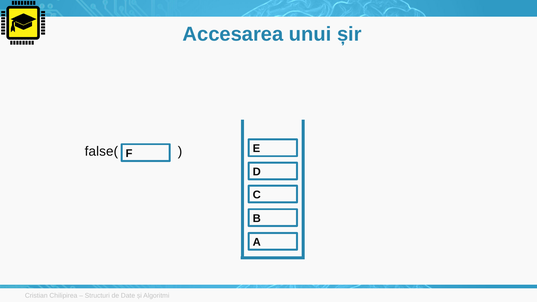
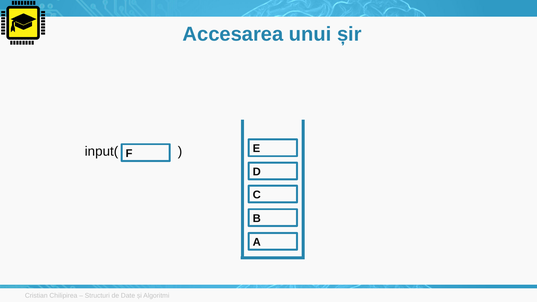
false(: false( -> input(
